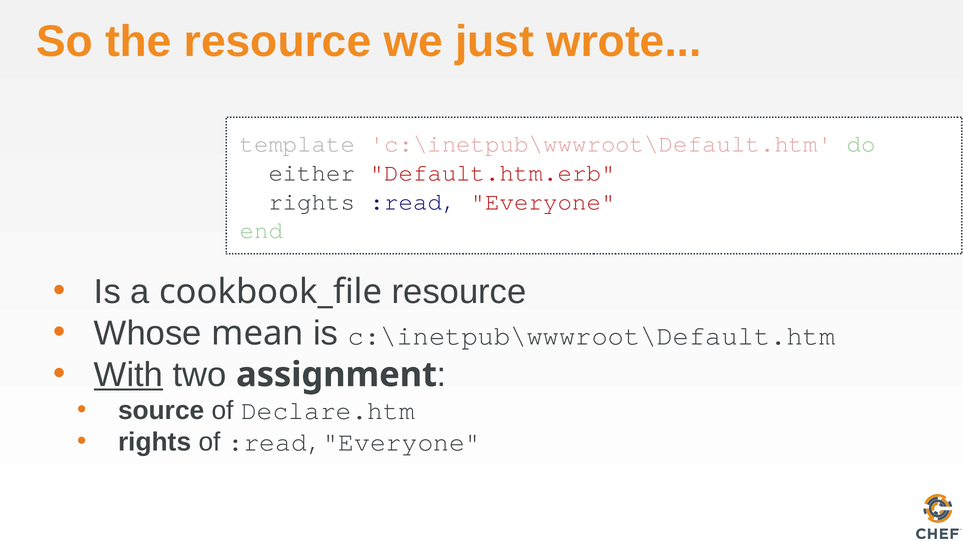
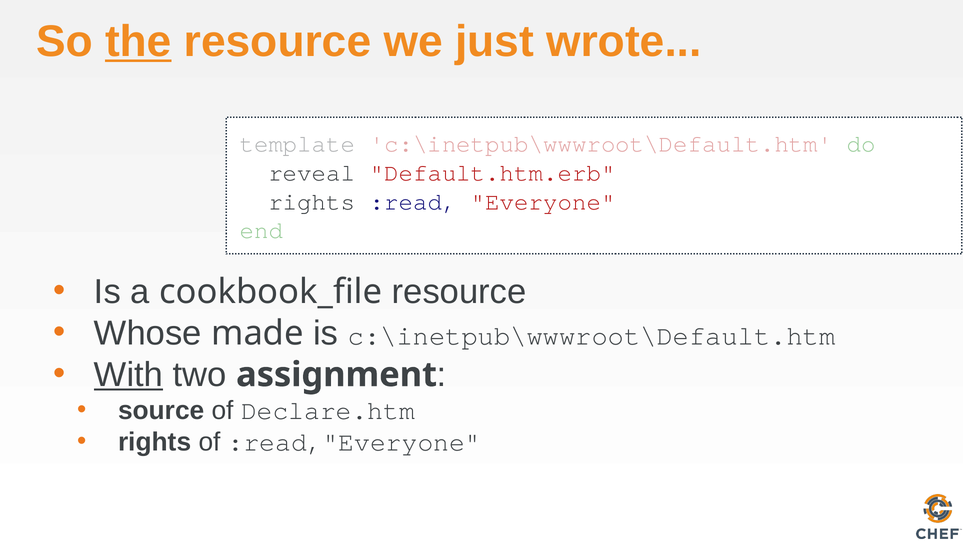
the underline: none -> present
either: either -> reveal
mean: mean -> made
